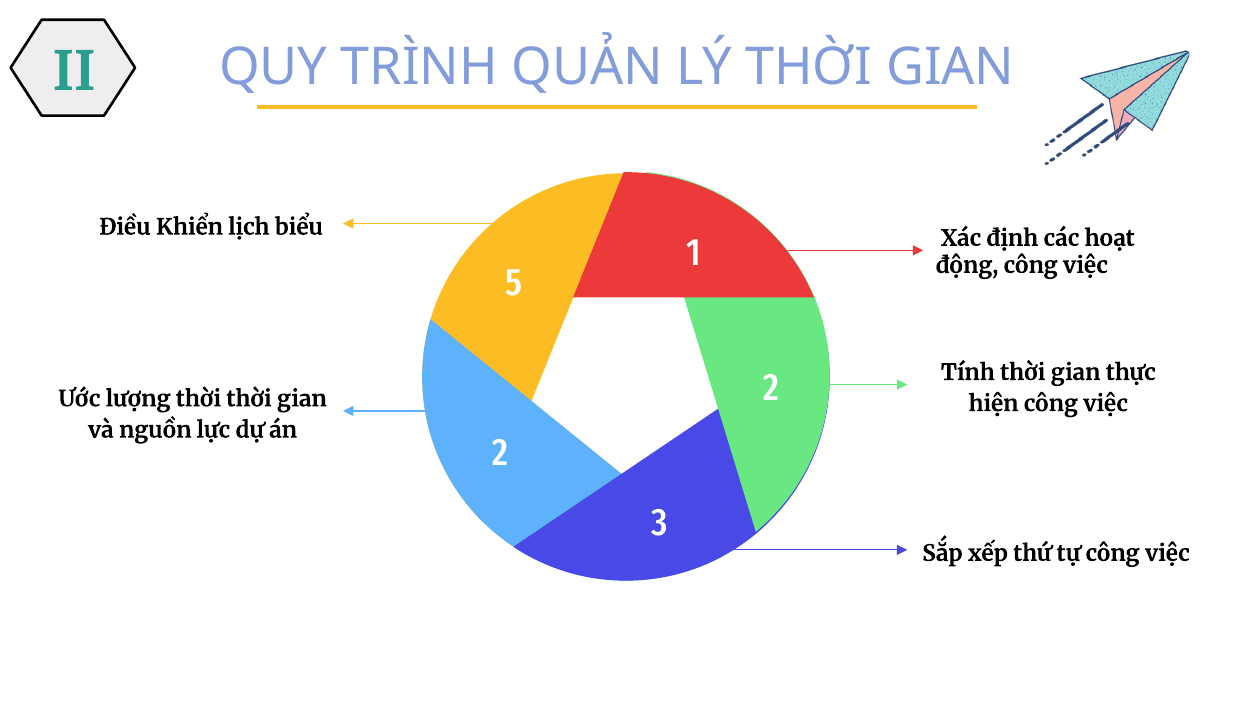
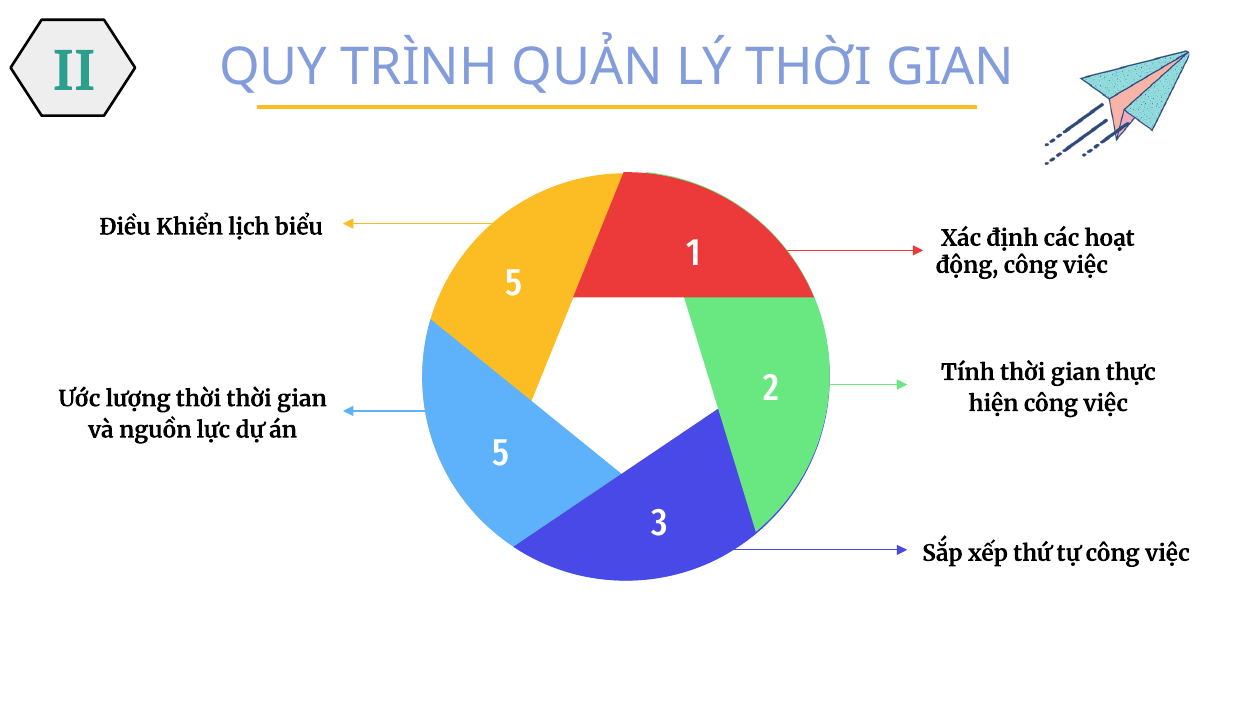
án 2: 2 -> 5
